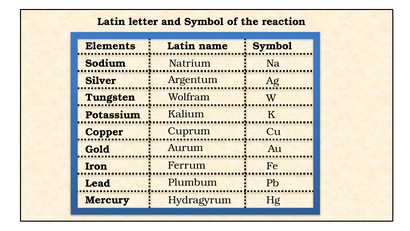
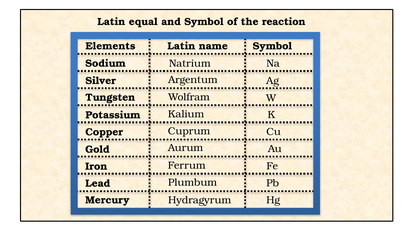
letter: letter -> equal
